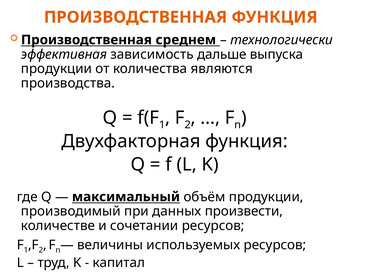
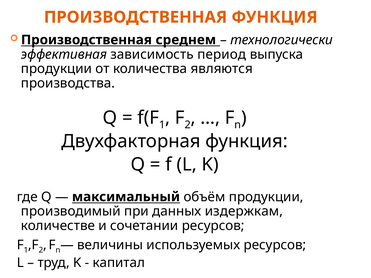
дальше: дальше -> период
произвести: произвести -> издержкам
